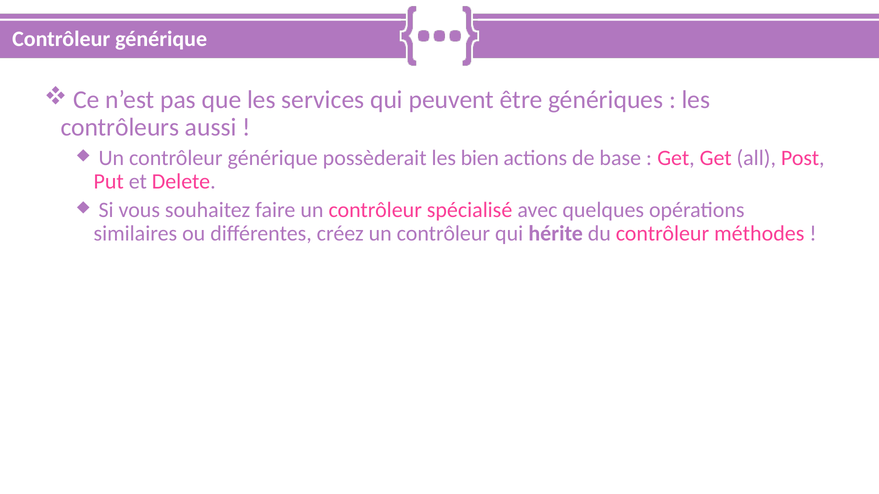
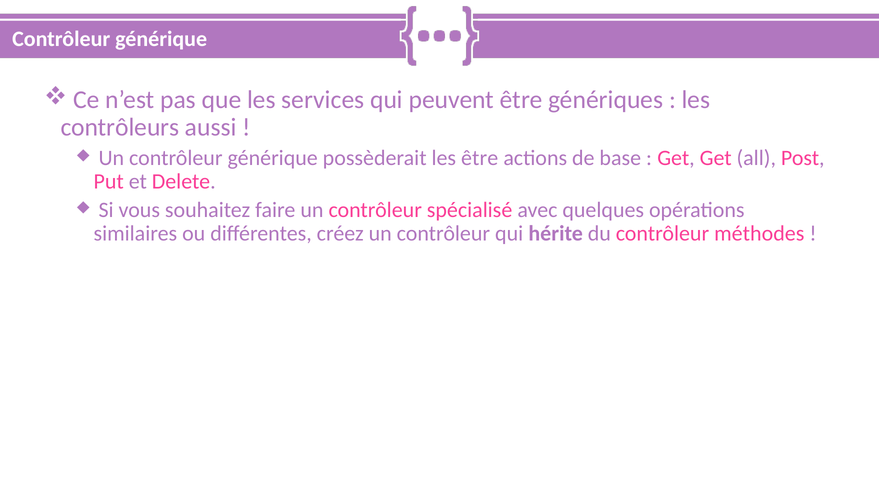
les bien: bien -> être
